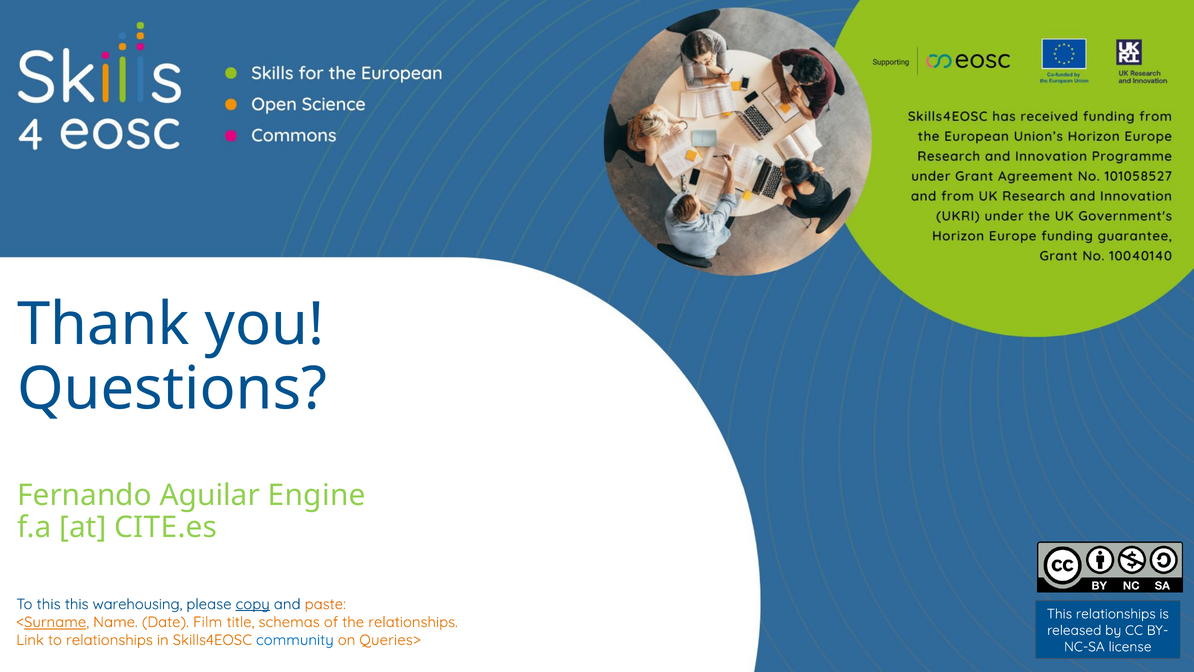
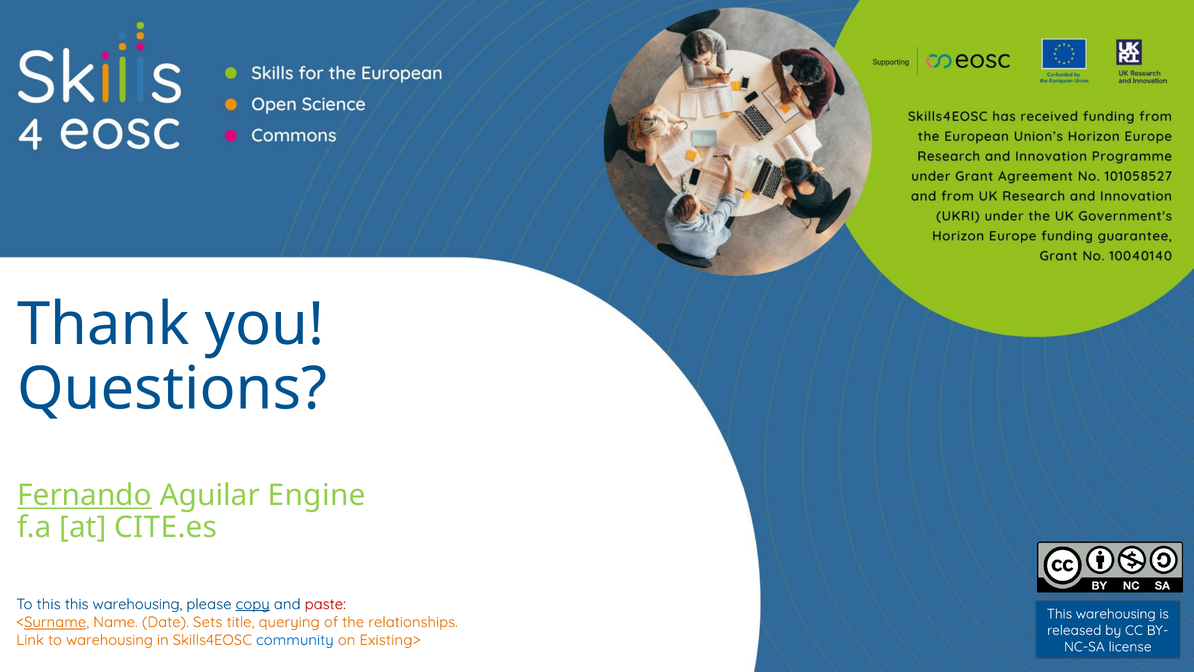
Fernando underline: none -> present
paste colour: orange -> red
relationships at (1116, 614): relationships -> warehousing
Film: Film -> Sets
schemas: schemas -> querying
to relationships: relationships -> warehousing
Queries>: Queries> -> Existing>
